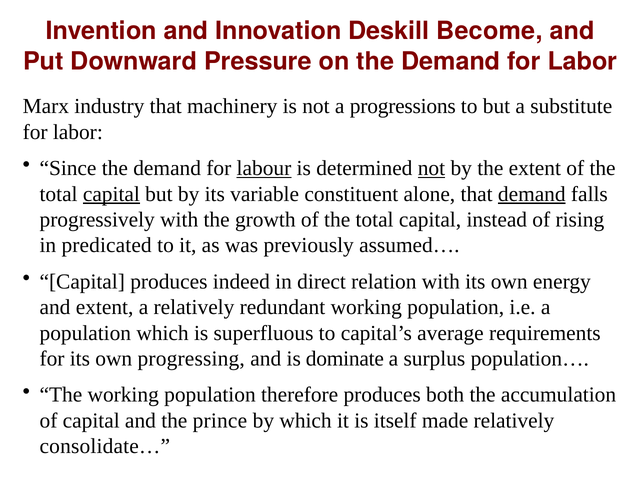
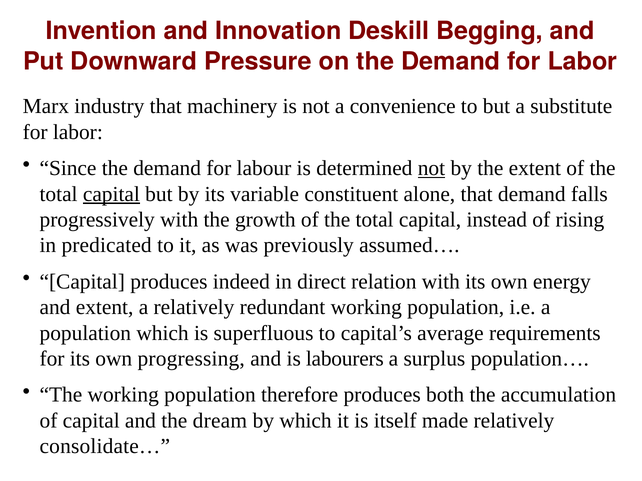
Become: Become -> Begging
progressions: progressions -> convenience
labour underline: present -> none
demand at (532, 194) underline: present -> none
dominate: dominate -> labourers
prince: prince -> dream
